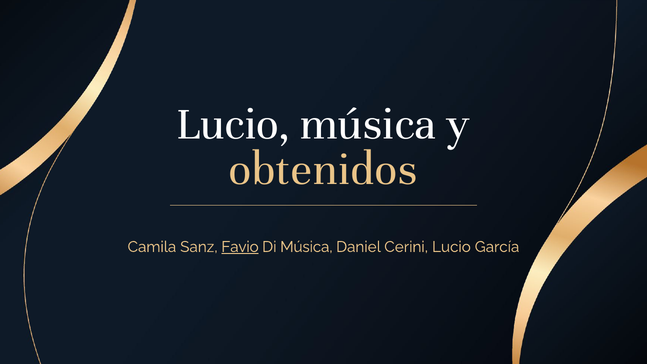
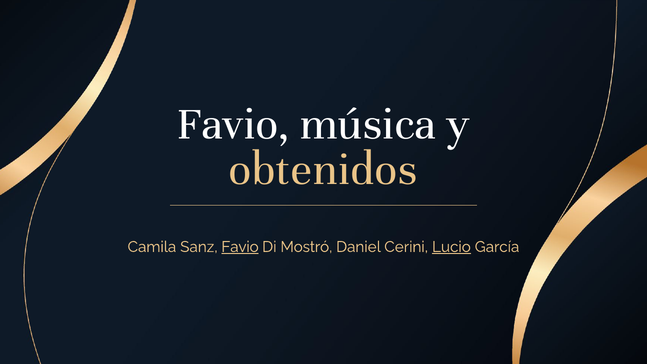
Lucio at (233, 123): Lucio -> Favio
Di Música: Música -> Mostró
Lucio at (451, 247) underline: none -> present
